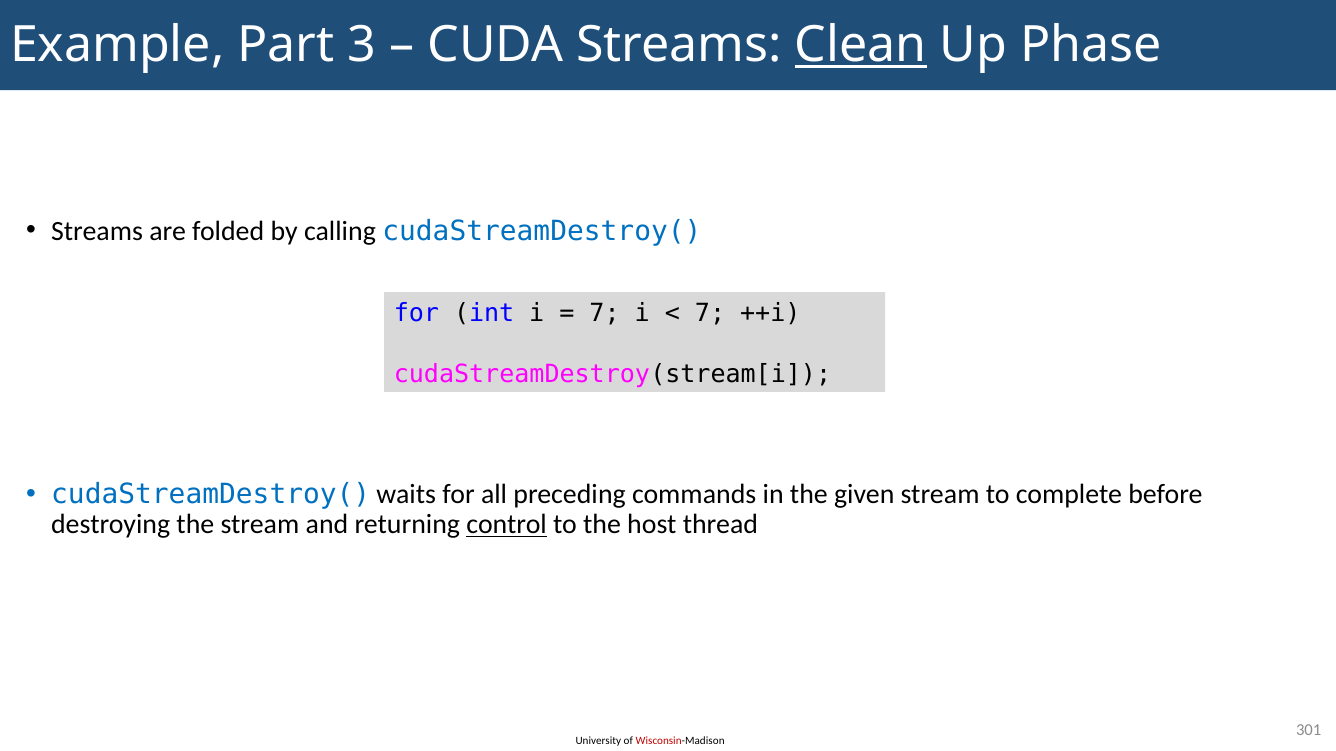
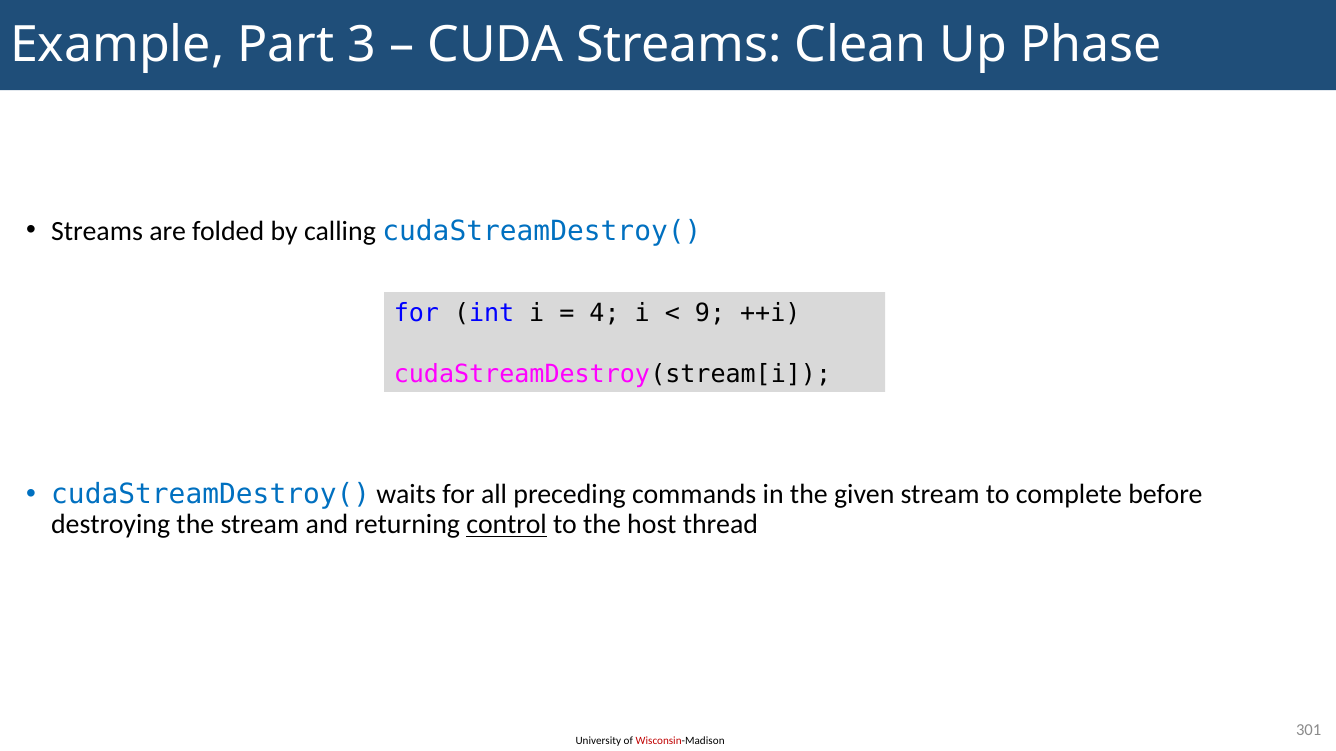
Clean underline: present -> none
7 at (605, 314): 7 -> 4
7 at (710, 314): 7 -> 9
